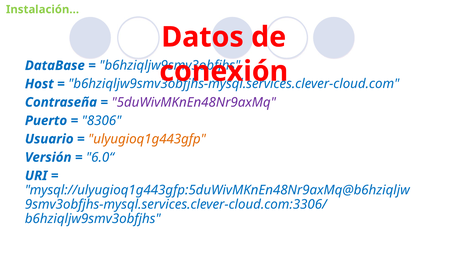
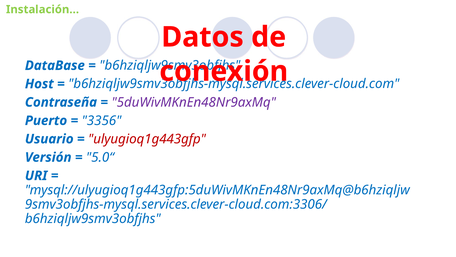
8306: 8306 -> 3356
ulyugioq1g443gfp colour: orange -> red
6.0“: 6.0“ -> 5.0“
